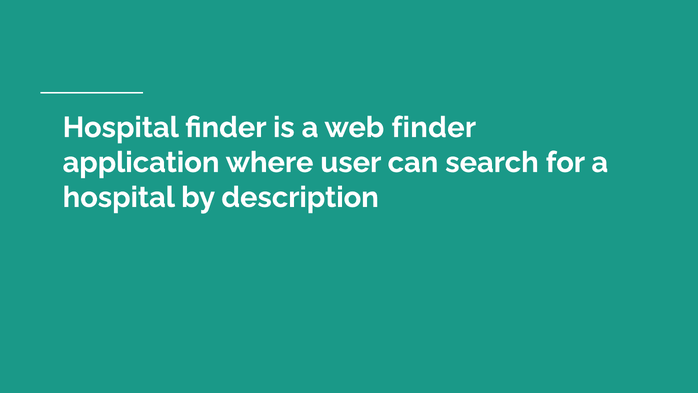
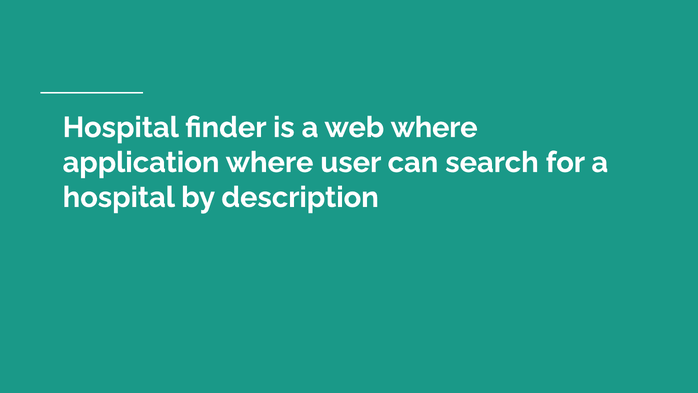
web finder: finder -> where
